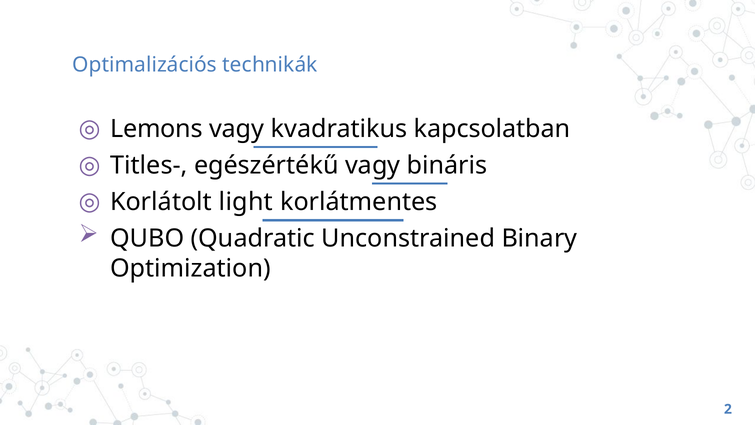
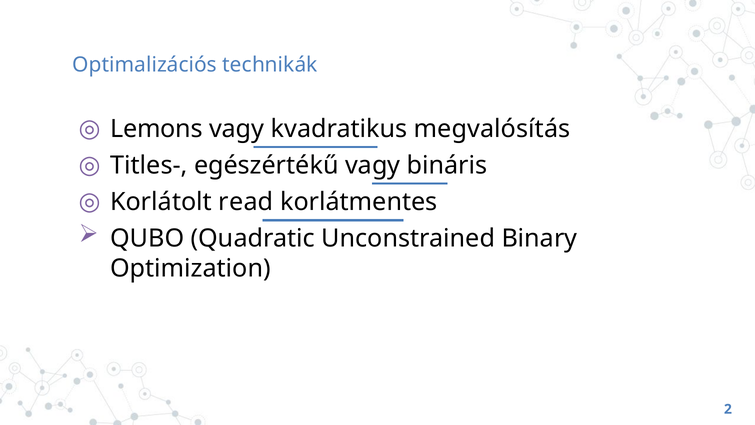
kapcsolatban: kapcsolatban -> megvalósítás
light: light -> read
